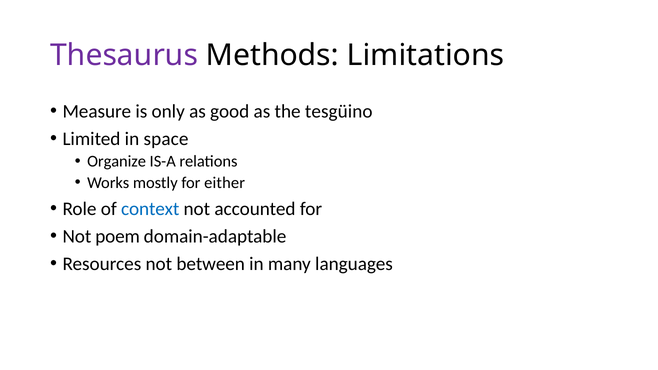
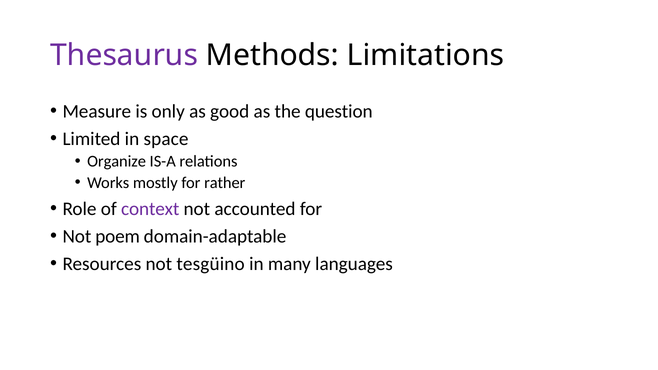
tesgüino: tesgüino -> question
either: either -> rather
context colour: blue -> purple
between: between -> tesgüino
